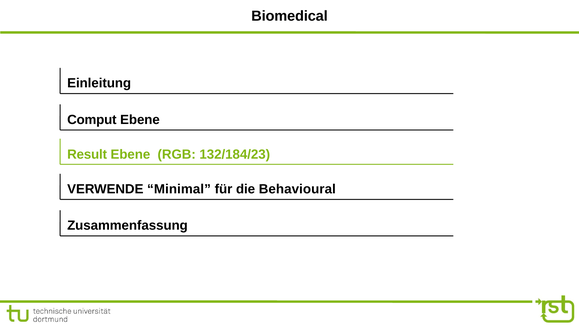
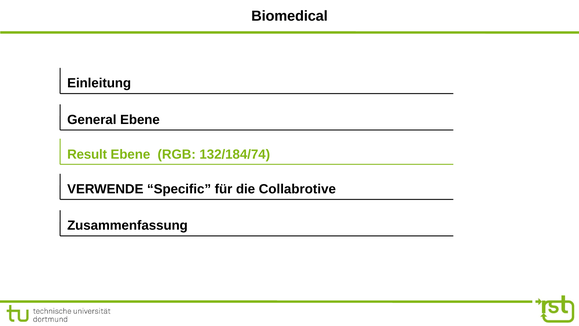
Comput: Comput -> General
132/184/23: 132/184/23 -> 132/184/74
Minimal: Minimal -> Specific
Behavioural: Behavioural -> Collabrotive
